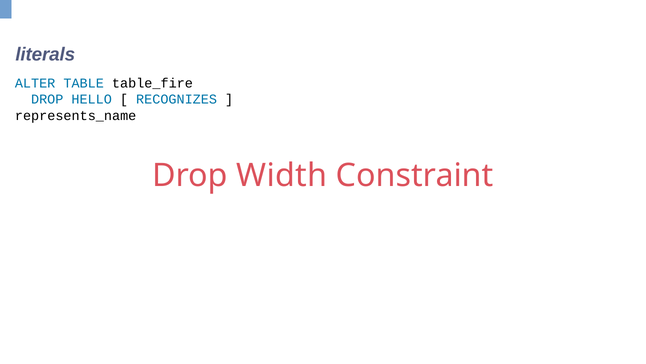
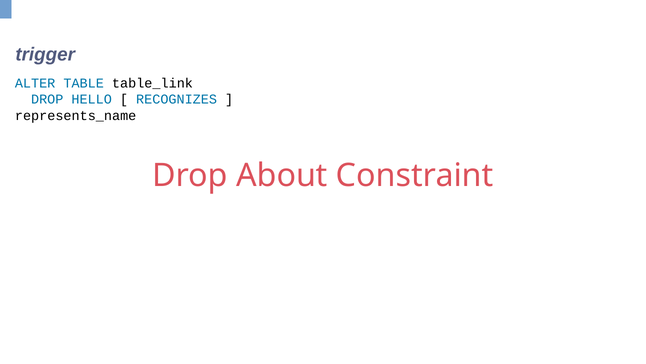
literals: literals -> trigger
table_fire: table_fire -> table_link
Width: Width -> About
